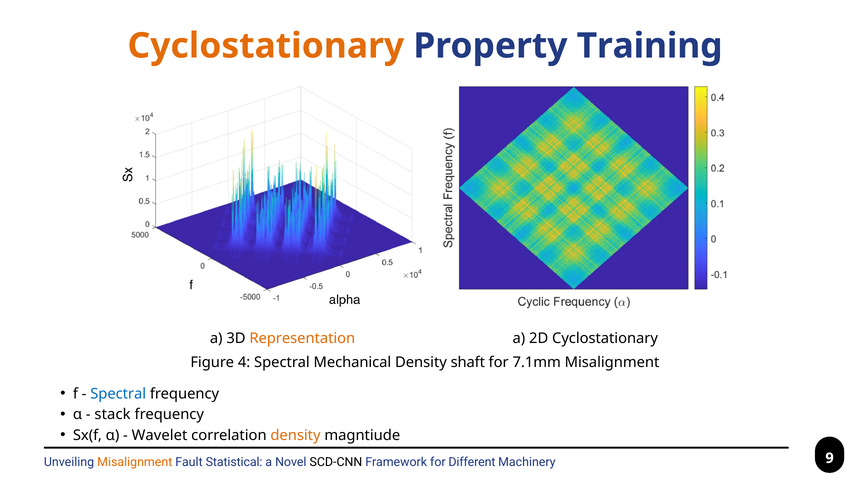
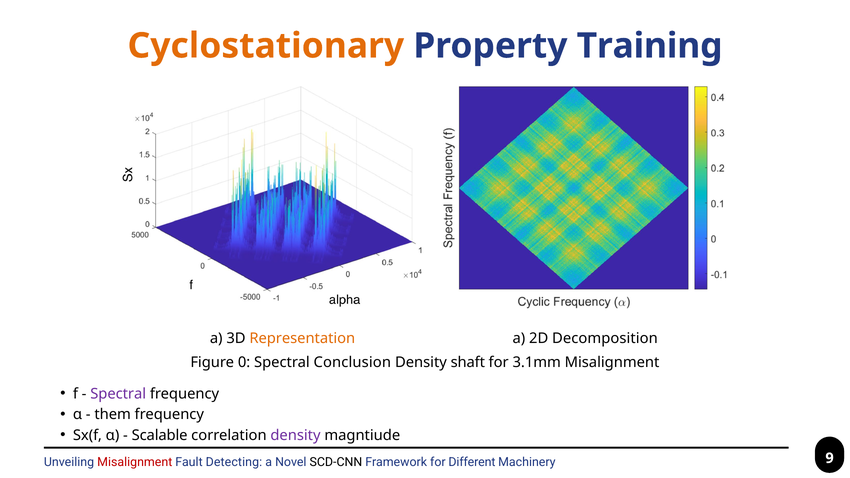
2D Cyclostationary: Cyclostationary -> Decomposition
4: 4 -> 0
Mechanical: Mechanical -> Conclusion
7.1mm: 7.1mm -> 3.1mm
Spectral at (118, 394) colour: blue -> purple
stack: stack -> them
Wavelet: Wavelet -> Scalable
density at (295, 435) colour: orange -> purple
Misalignment at (135, 462) colour: orange -> red
Statistical: Statistical -> Detecting
